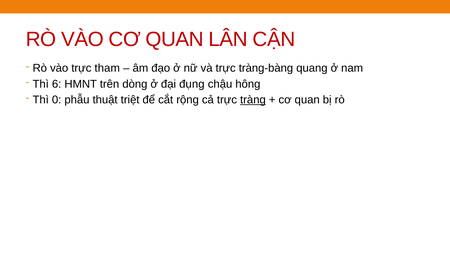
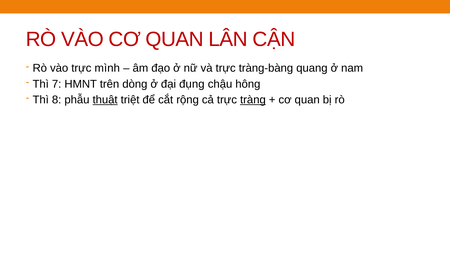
tham: tham -> mình
6: 6 -> 7
0: 0 -> 8
thuật underline: none -> present
